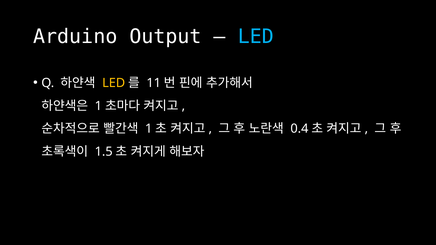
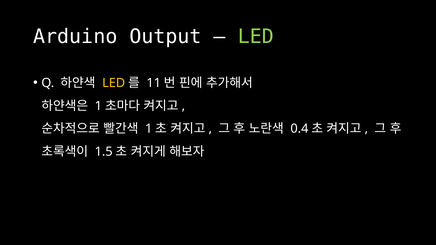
LED at (256, 37) colour: light blue -> light green
